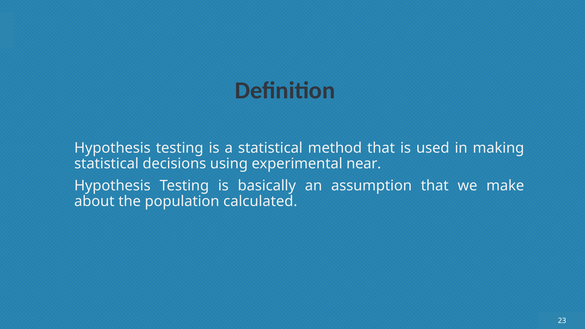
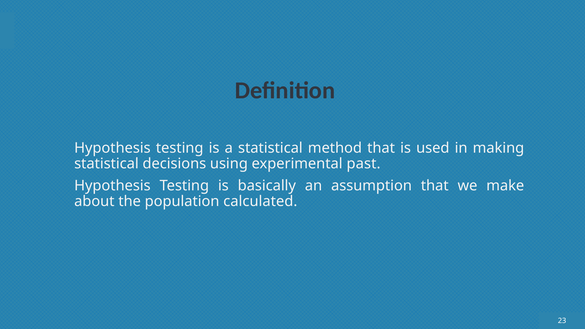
near: near -> past
